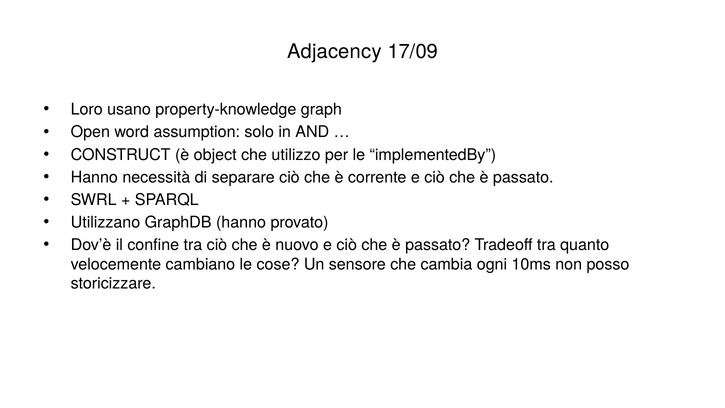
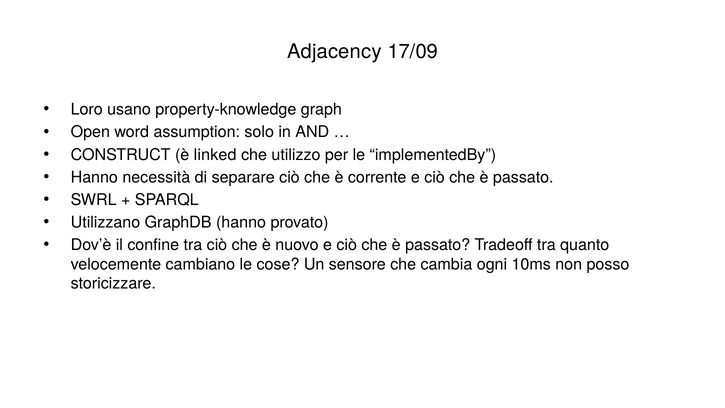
object: object -> linked
